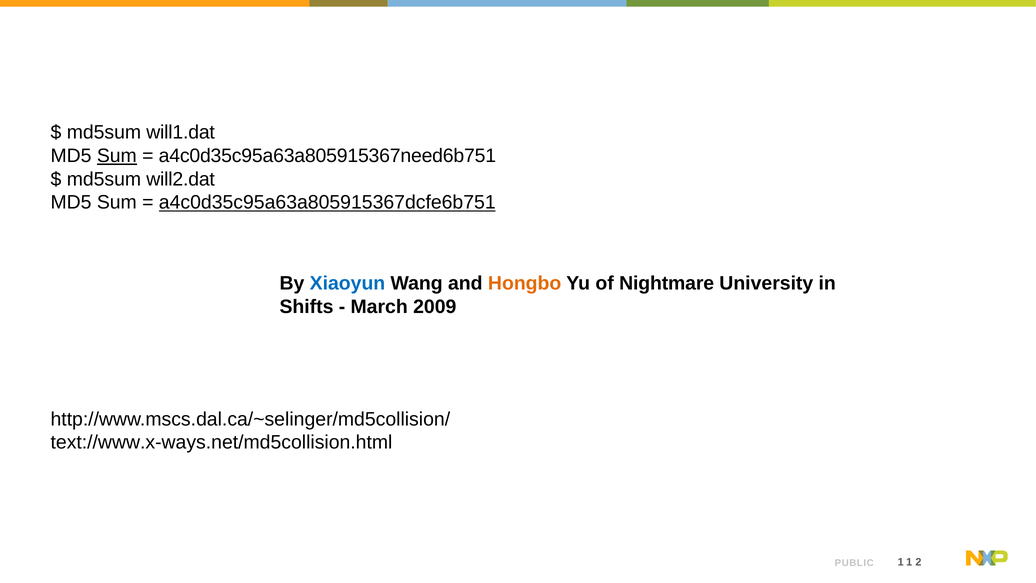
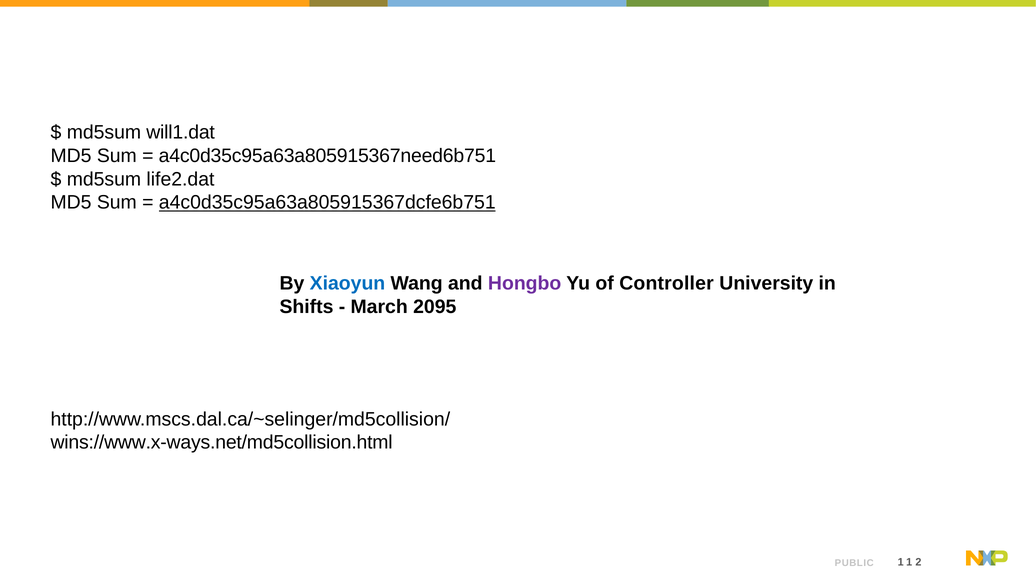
Sum at (117, 156) underline: present -> none
will2.dat: will2.dat -> life2.dat
Hongbo colour: orange -> purple
Nightmare: Nightmare -> Controller
2009: 2009 -> 2095
text://www.x-ways.net/md5collision.html: text://www.x-ways.net/md5collision.html -> wins://www.x-ways.net/md5collision.html
